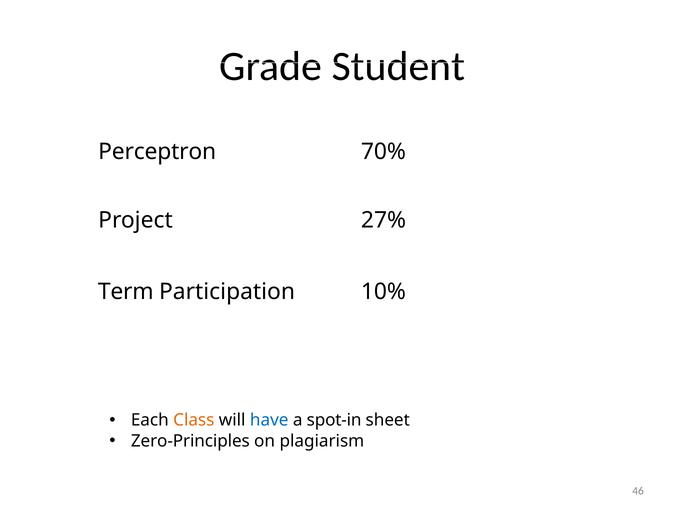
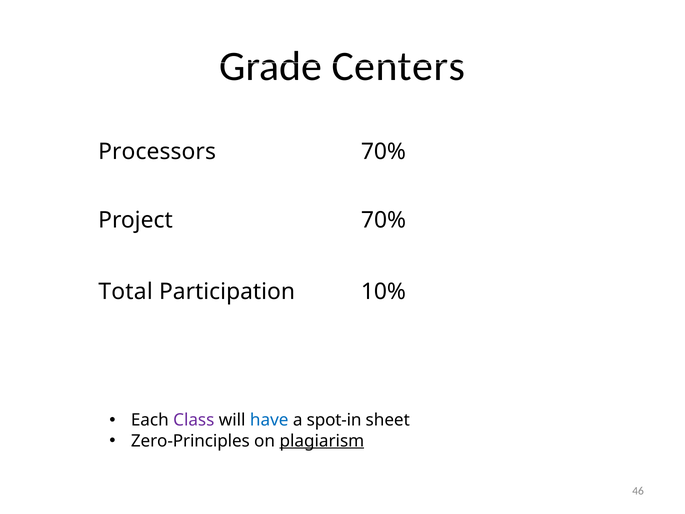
Student: Student -> Centers
Perceptron: Perceptron -> Processors
27% at (383, 220): 27% -> 70%
Term: Term -> Total
Class colour: orange -> purple
plagiarism underline: none -> present
